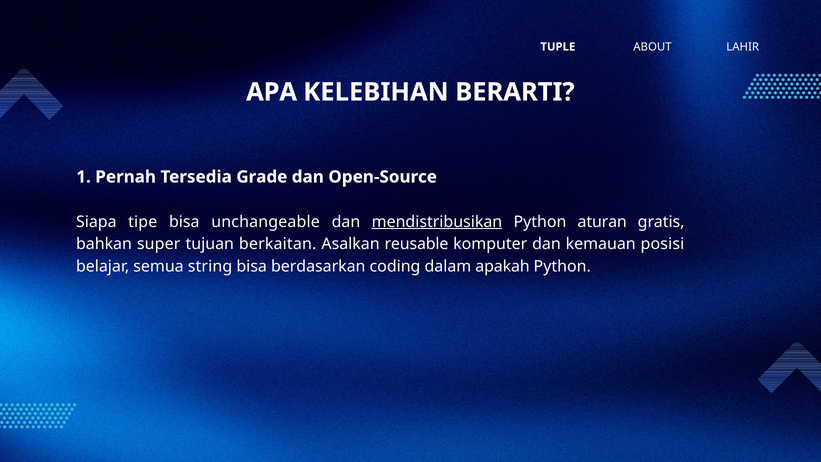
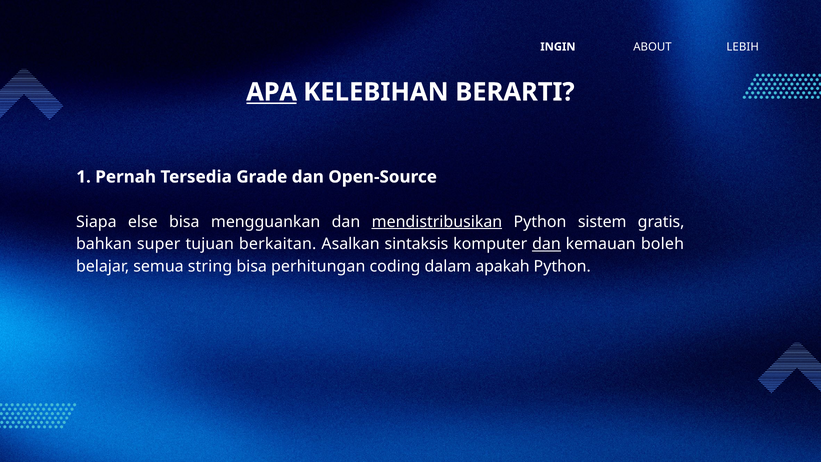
TUPLE: TUPLE -> INGIN
LAHIR: LAHIR -> LEBIH
APA underline: none -> present
tipe: tipe -> else
unchangeable: unchangeable -> mengguankan
aturan: aturan -> sistem
reusable: reusable -> sintaksis
dan at (546, 244) underline: none -> present
posisi: posisi -> boleh
berdasarkan: berdasarkan -> perhitungan
